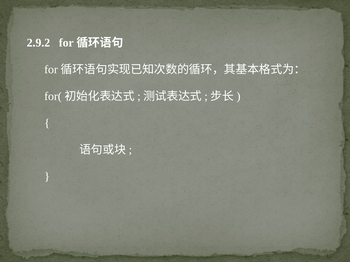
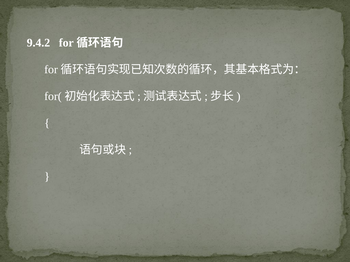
2.9.2: 2.9.2 -> 9.4.2
